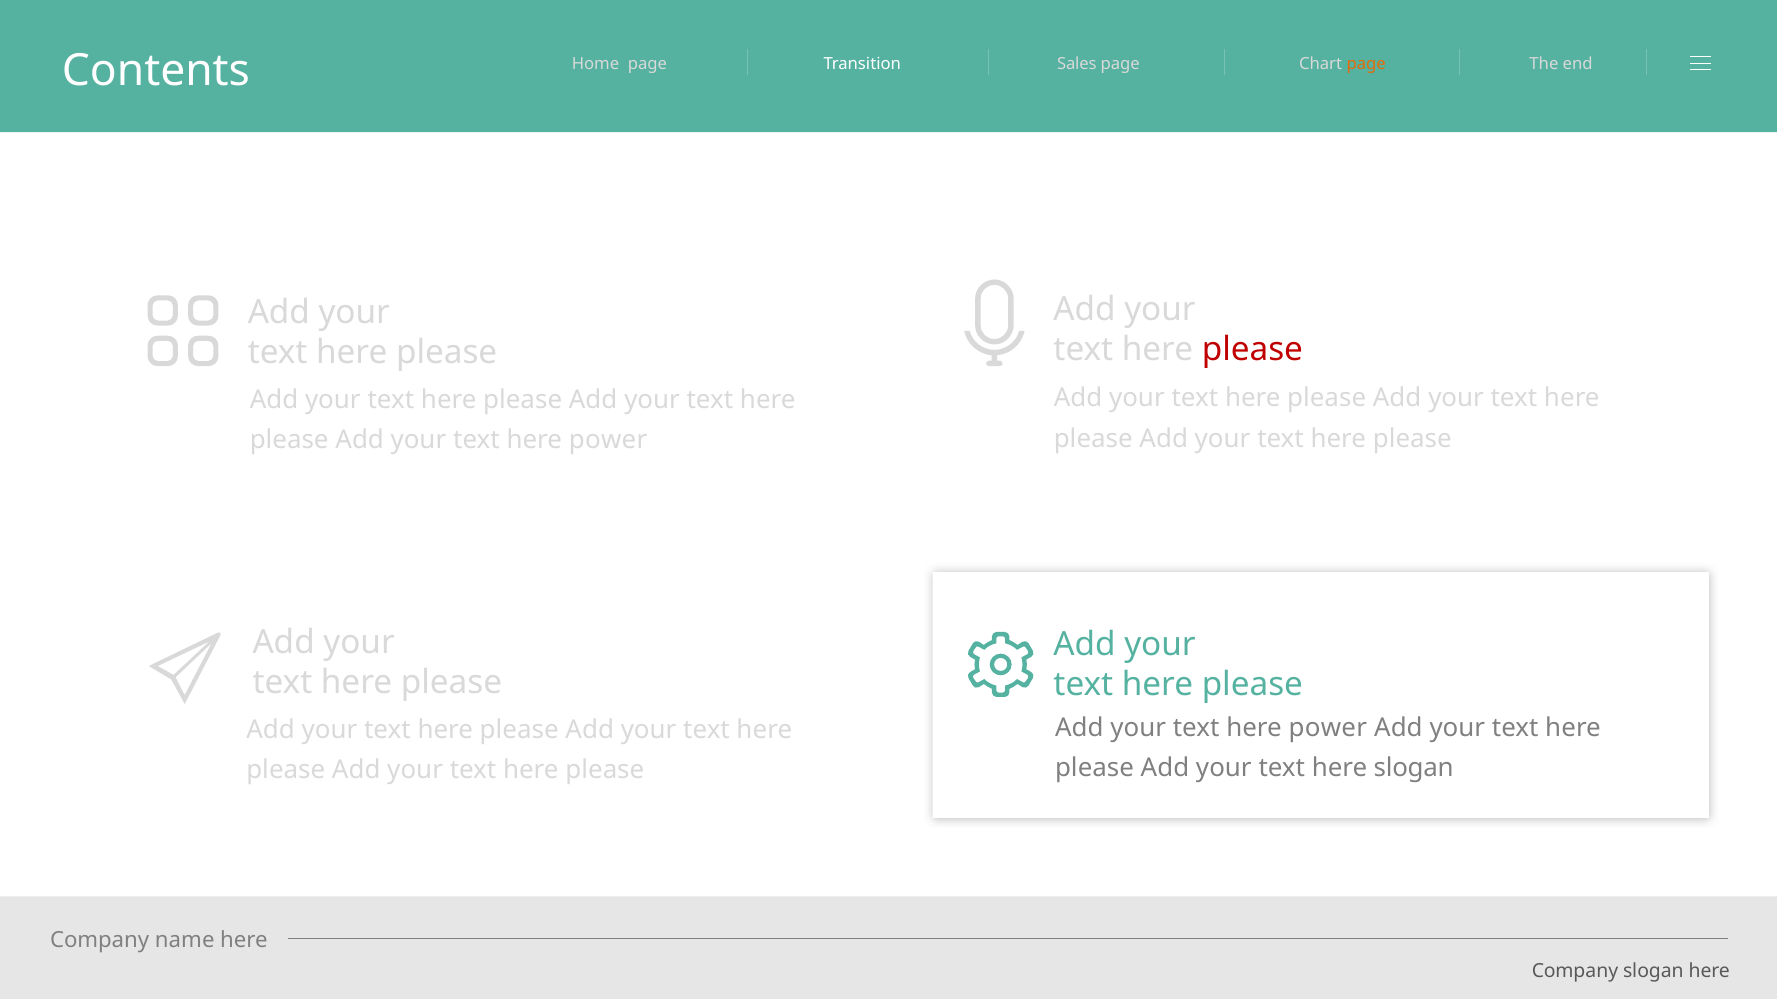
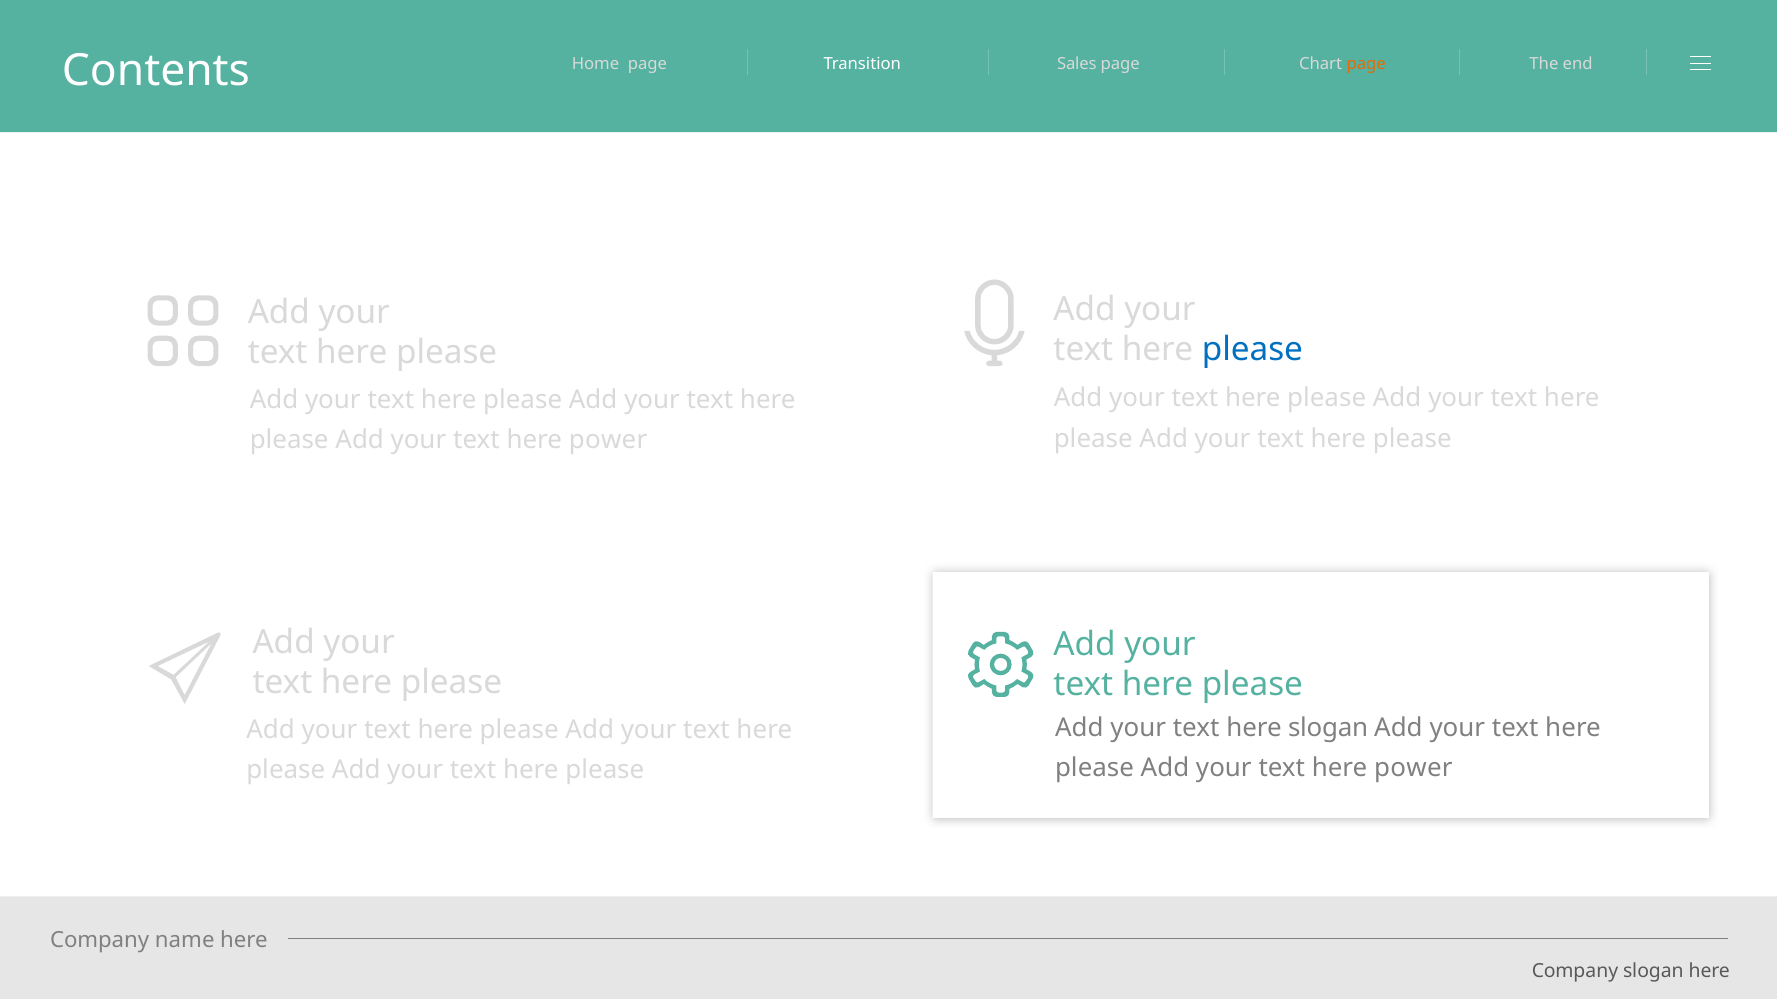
please at (1252, 350) colour: red -> blue
power at (1328, 728): power -> slogan
slogan at (1414, 769): slogan -> power
